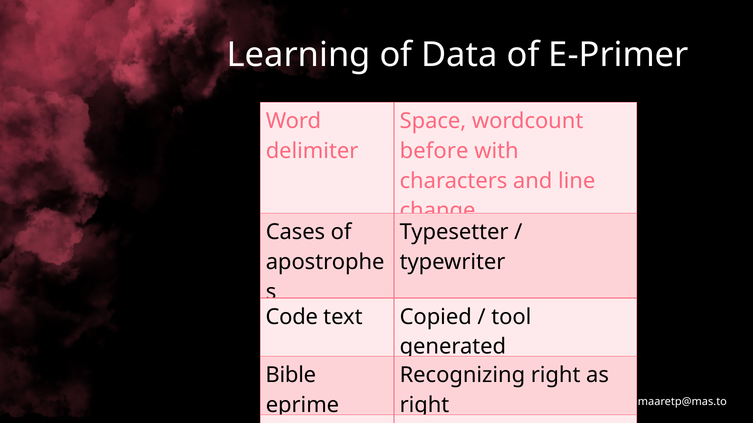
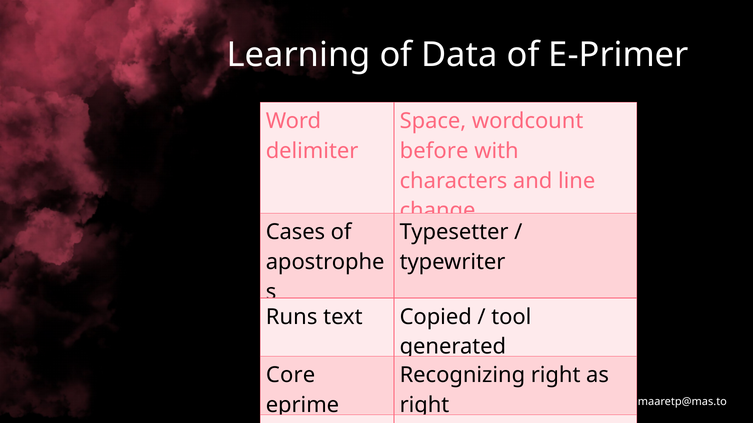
Code: Code -> Runs
Bible: Bible -> Core
